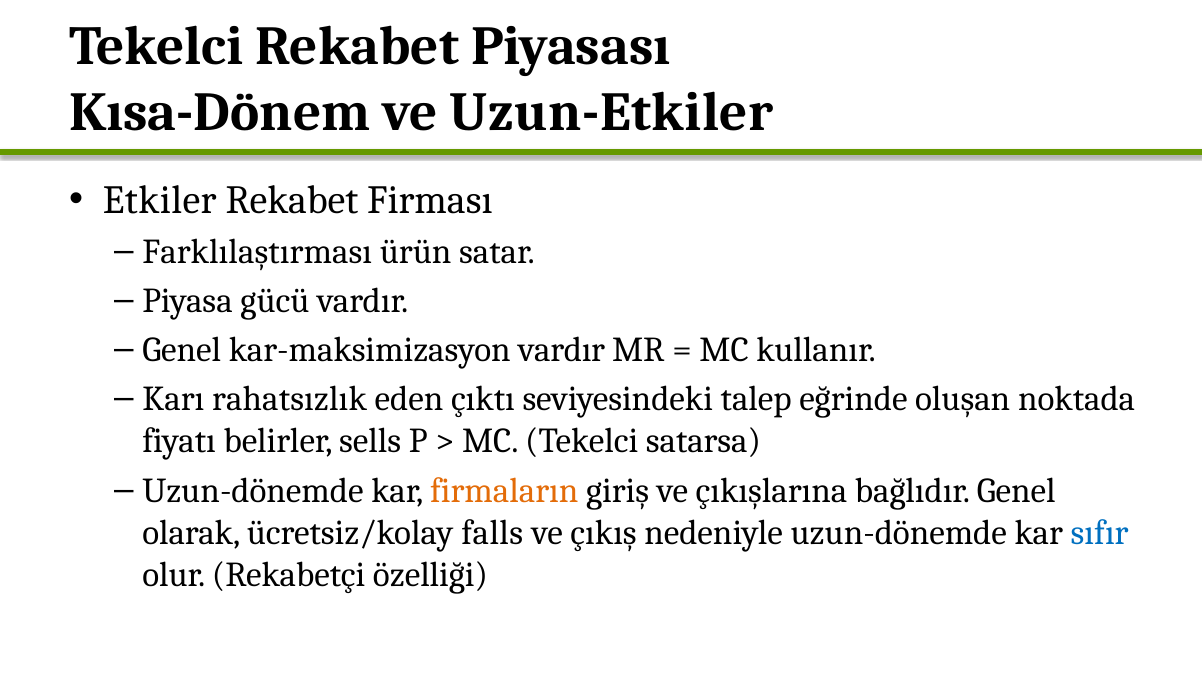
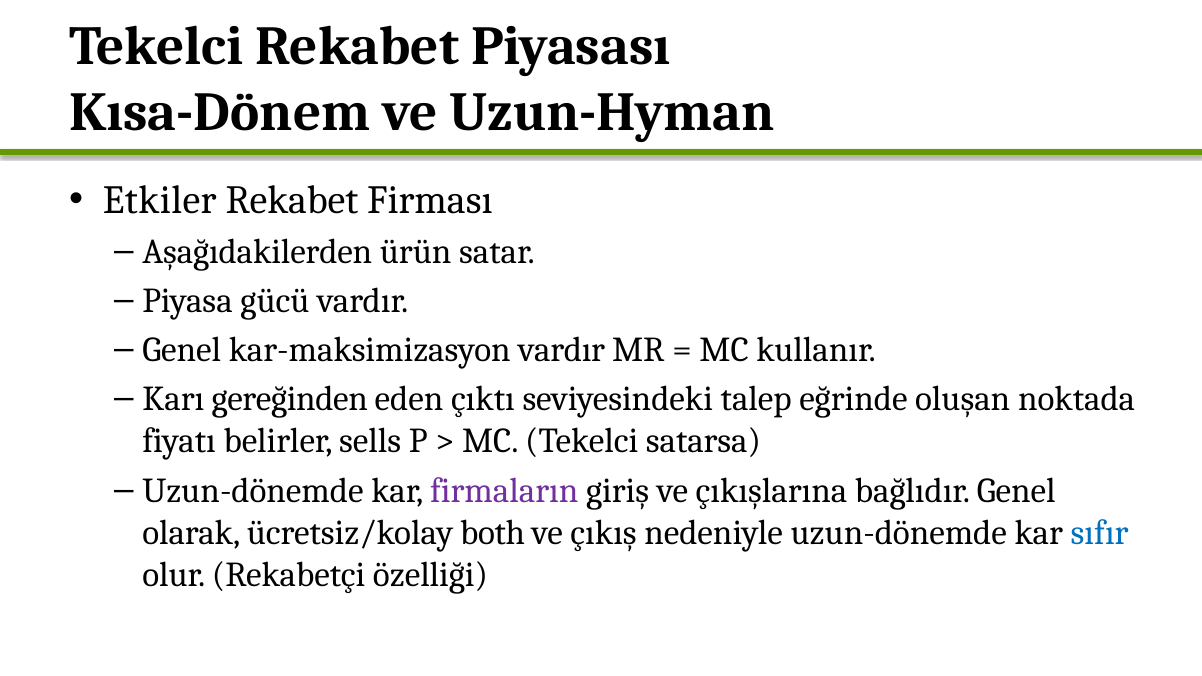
Uzun-Etkiler: Uzun-Etkiler -> Uzun-Hyman
Farklılaştırması: Farklılaştırması -> Aşağıdakilerden
rahatsızlık: rahatsızlık -> gereğinden
firmaların colour: orange -> purple
falls: falls -> both
